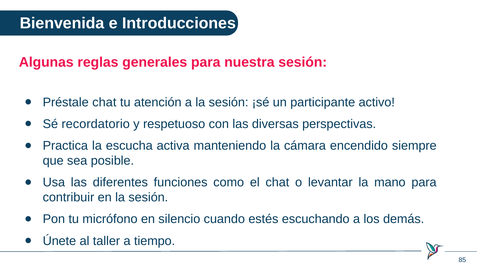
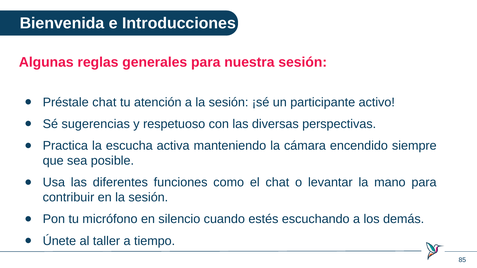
recordatorio: recordatorio -> sugerencias
